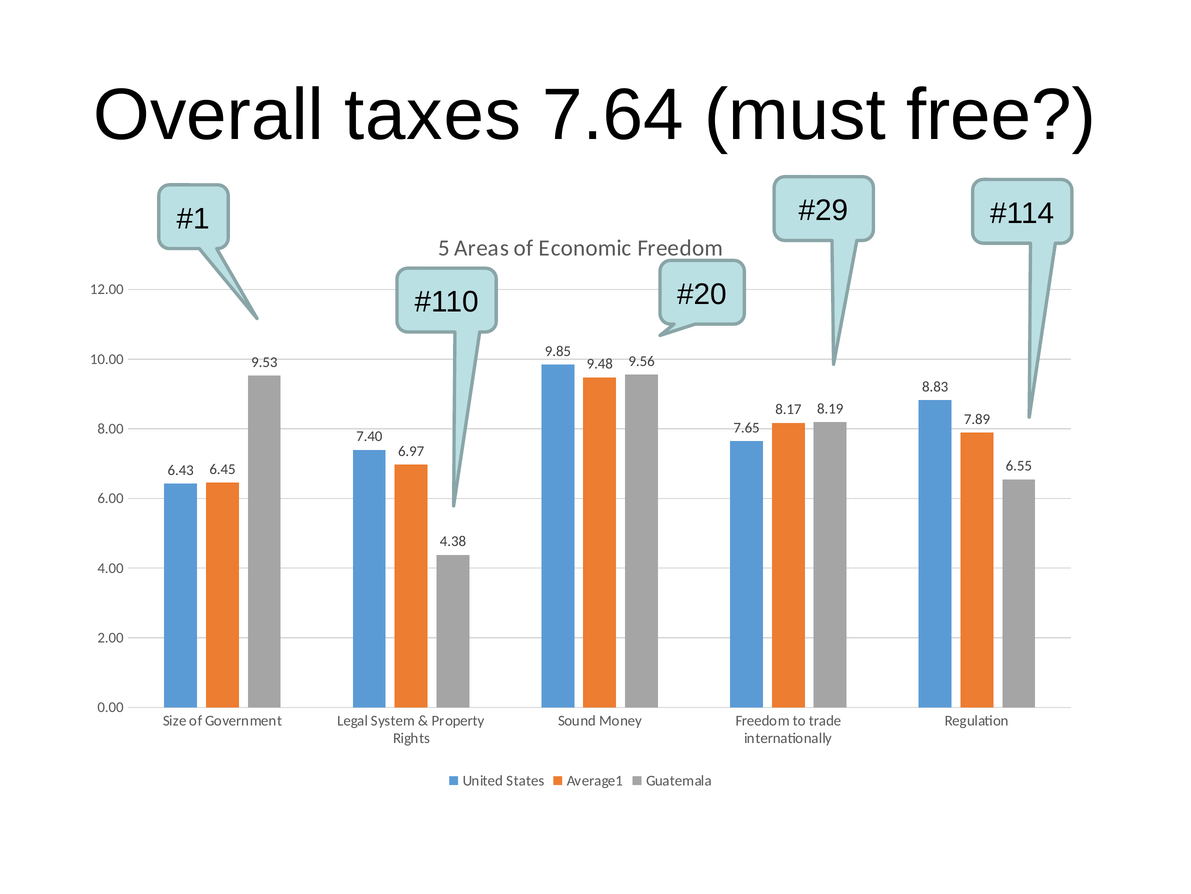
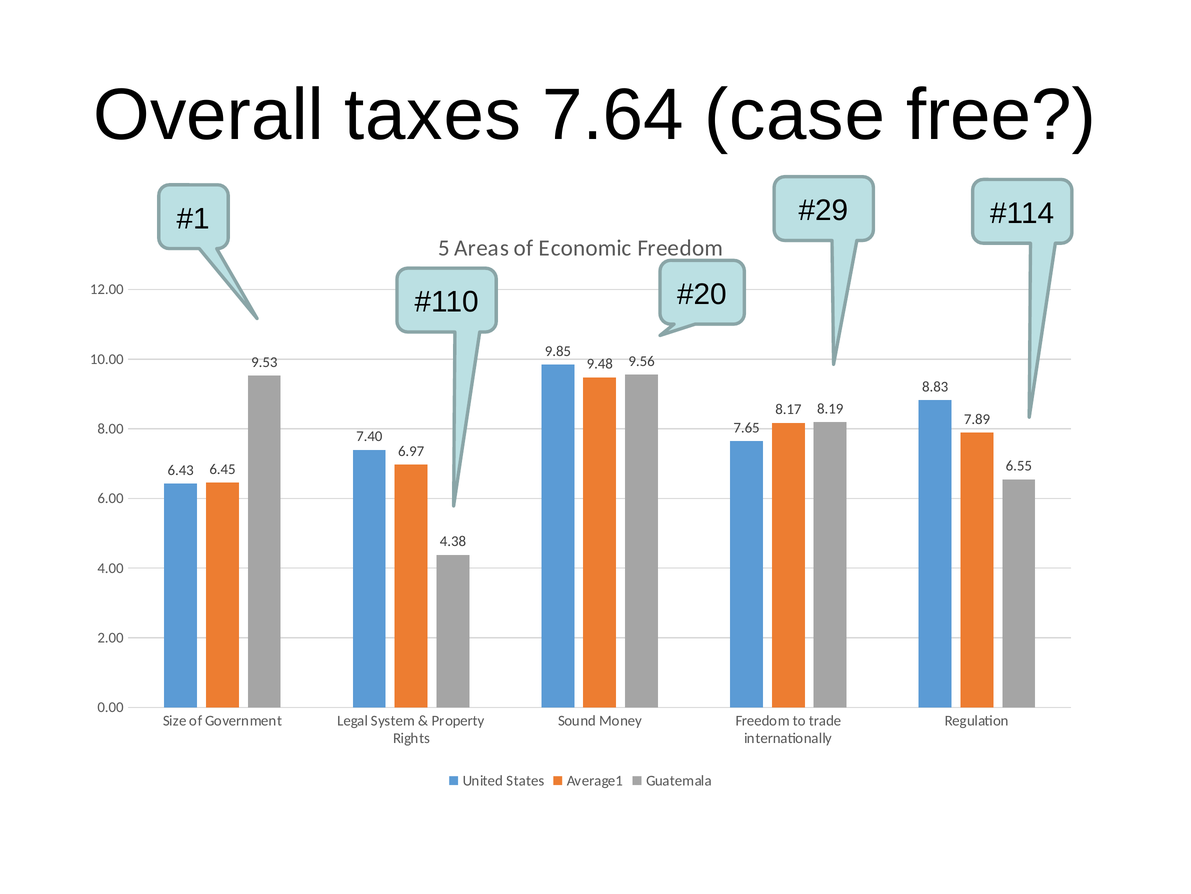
must: must -> case
